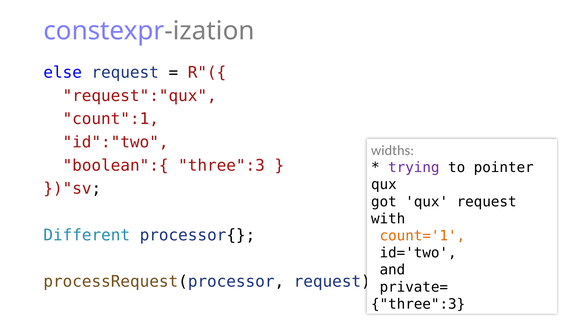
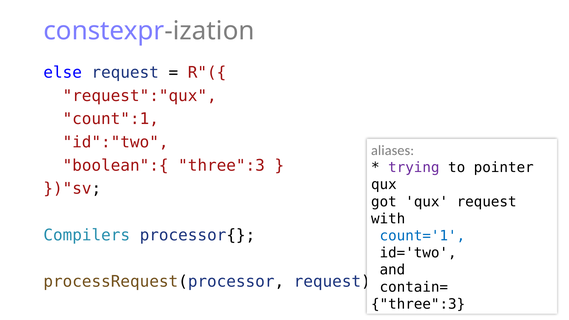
widths: widths -> aliases
Different: Different -> Compilers
count='1 colour: orange -> blue
private=: private= -> contain=
